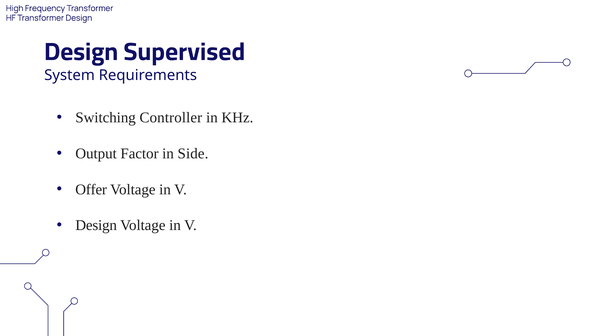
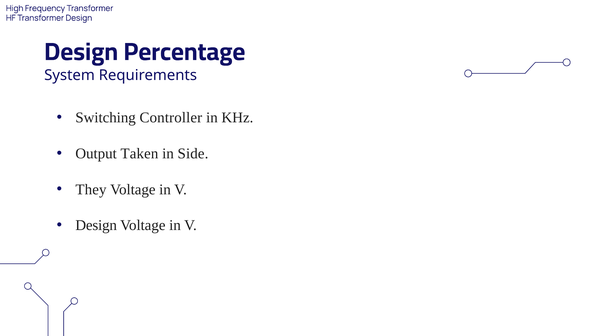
Supervised: Supervised -> Percentage
Factor: Factor -> Taken
Offer: Offer -> They
